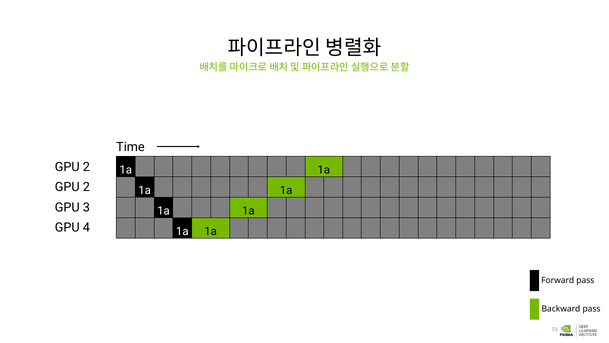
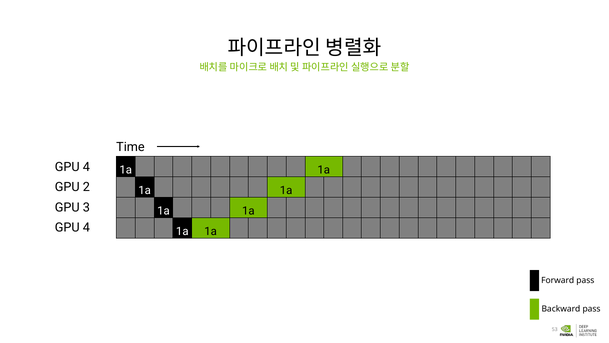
2 at (86, 167): 2 -> 4
